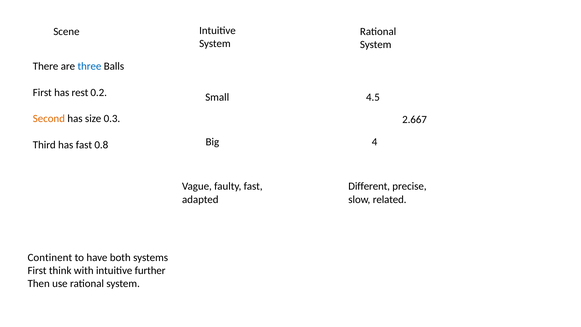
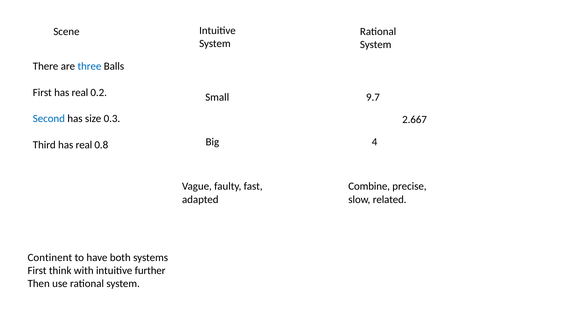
First has rest: rest -> real
4.5: 4.5 -> 9.7
Second colour: orange -> blue
Third has fast: fast -> real
Different: Different -> Combine
